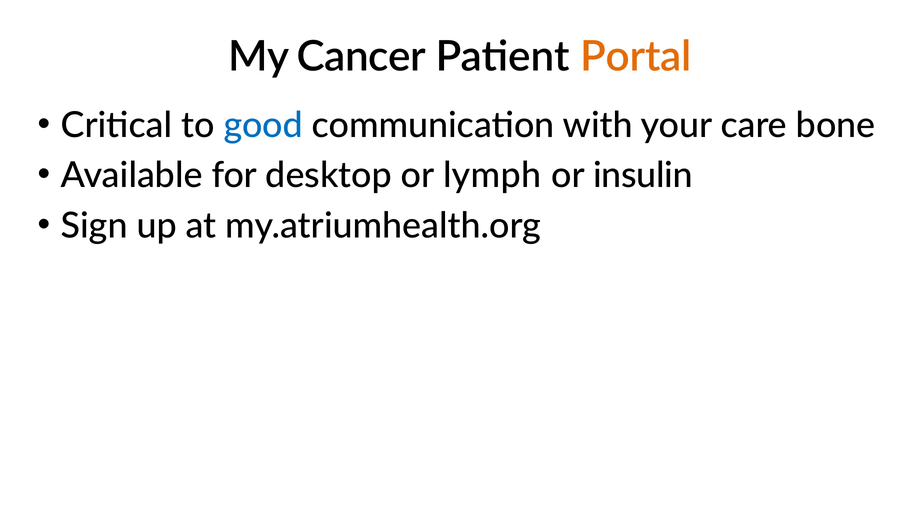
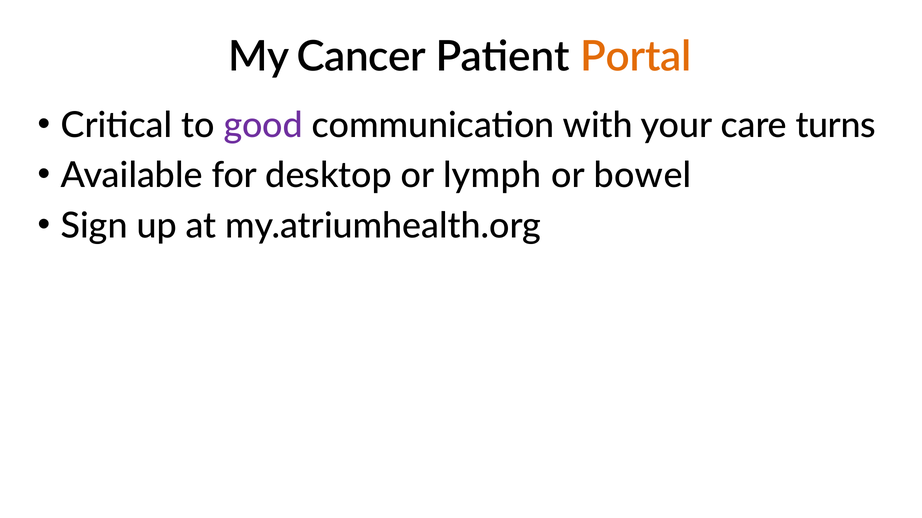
good colour: blue -> purple
bone: bone -> turns
insulin: insulin -> bowel
